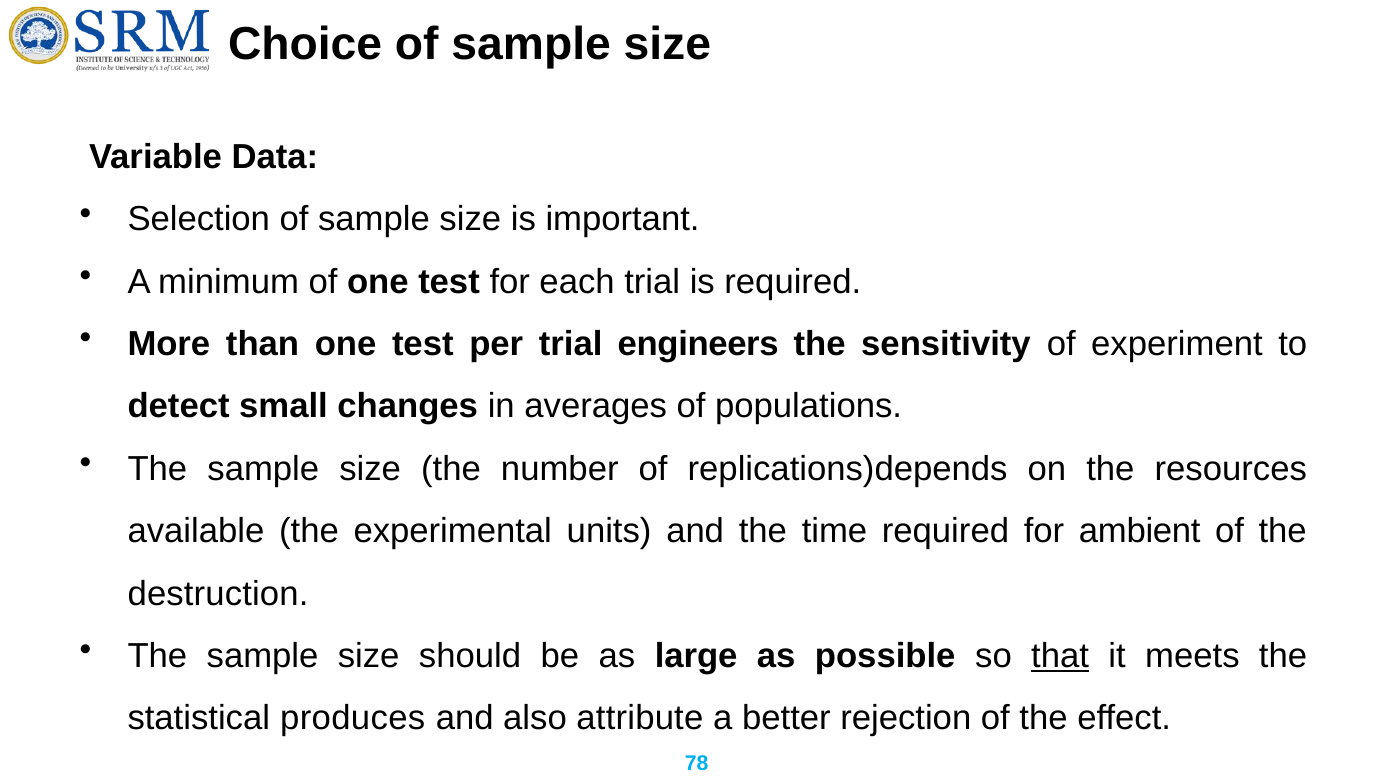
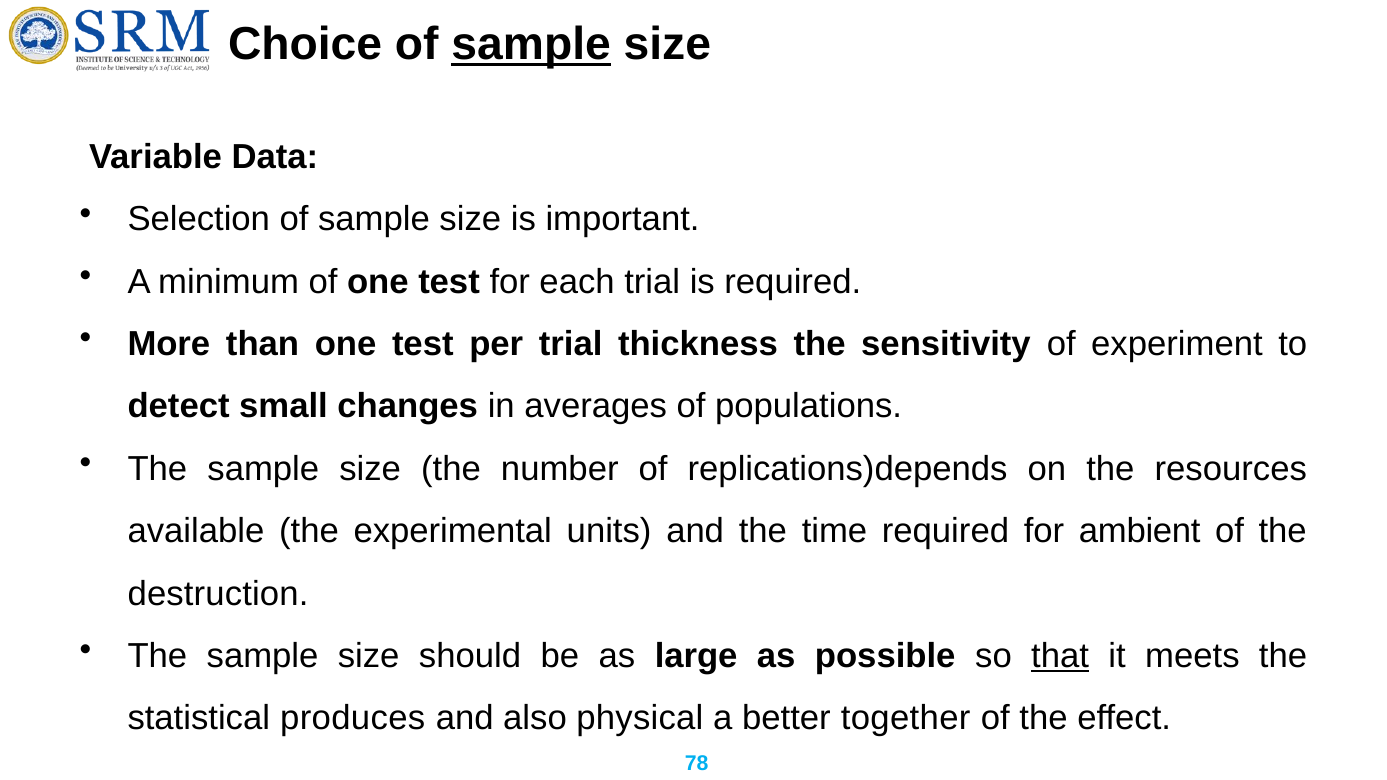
sample at (531, 44) underline: none -> present
engineers: engineers -> thickness
attribute: attribute -> physical
rejection: rejection -> together
